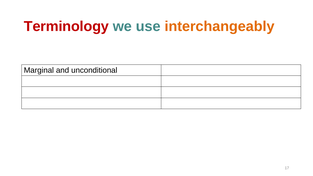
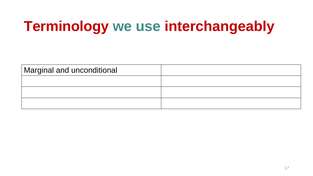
interchangeably colour: orange -> red
